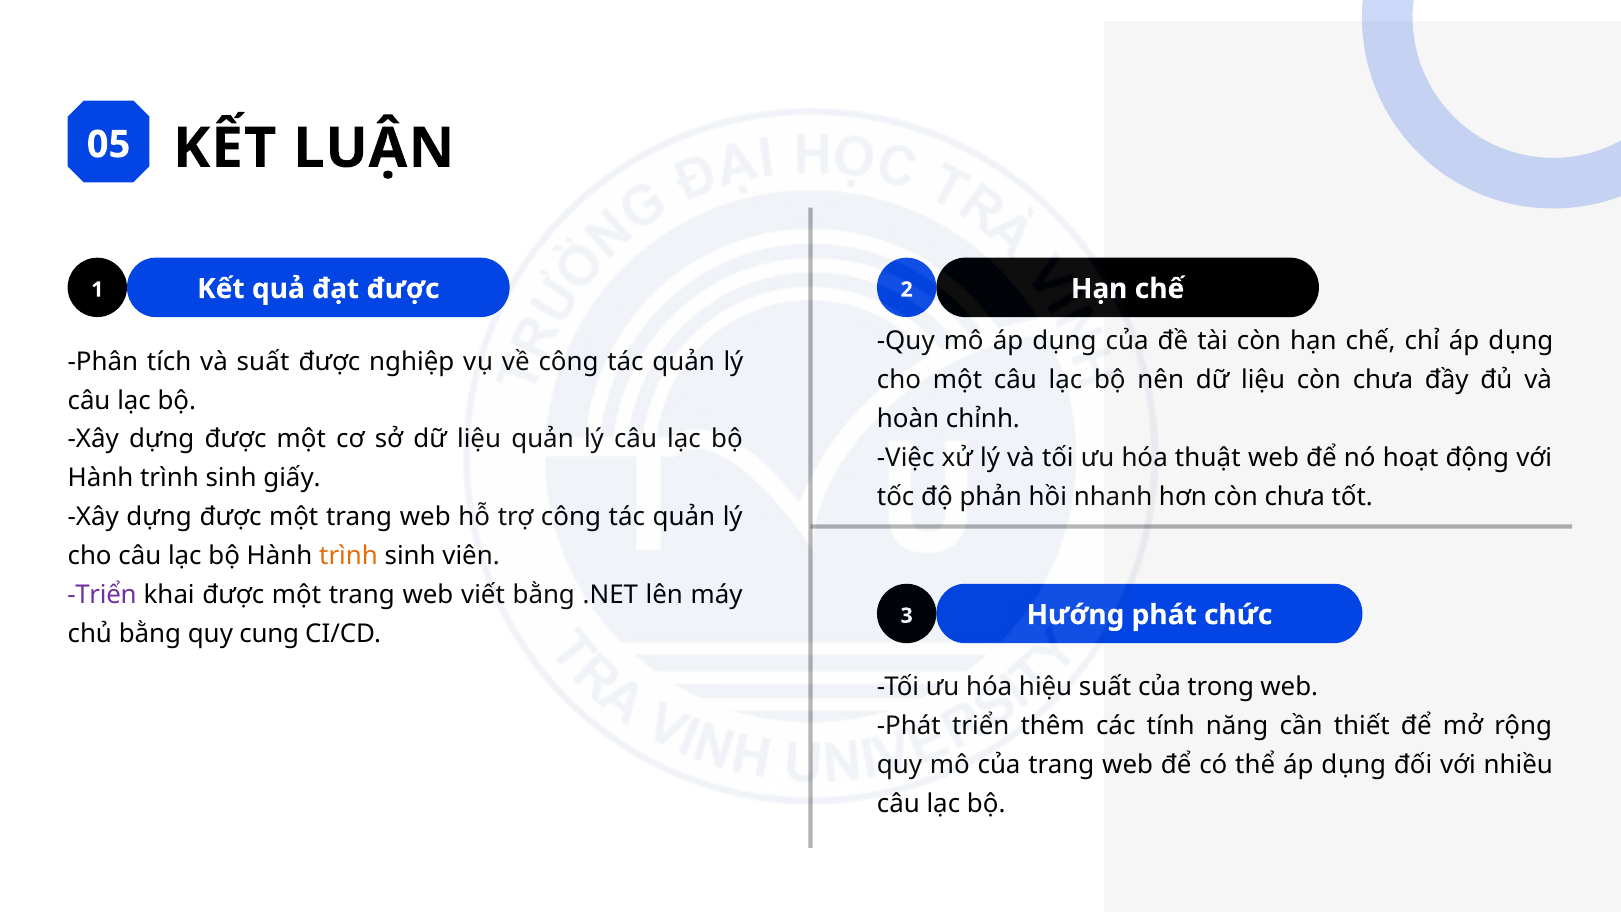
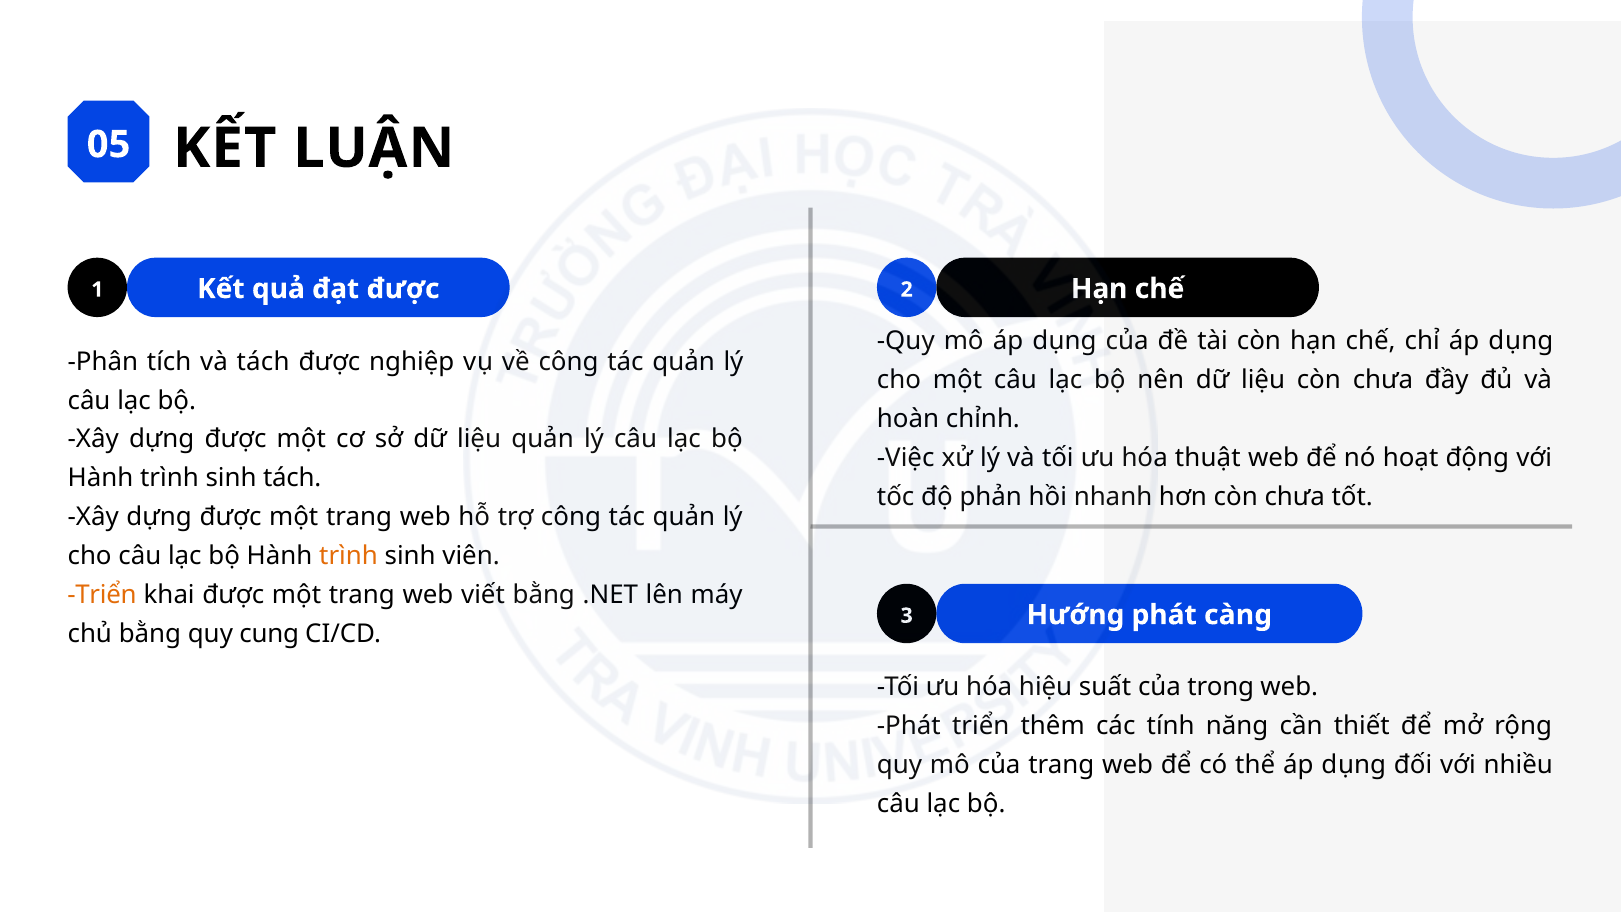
và suất: suất -> tách
sinh giấy: giấy -> tách
Triển at (102, 595) colour: purple -> orange
chức: chức -> càng
